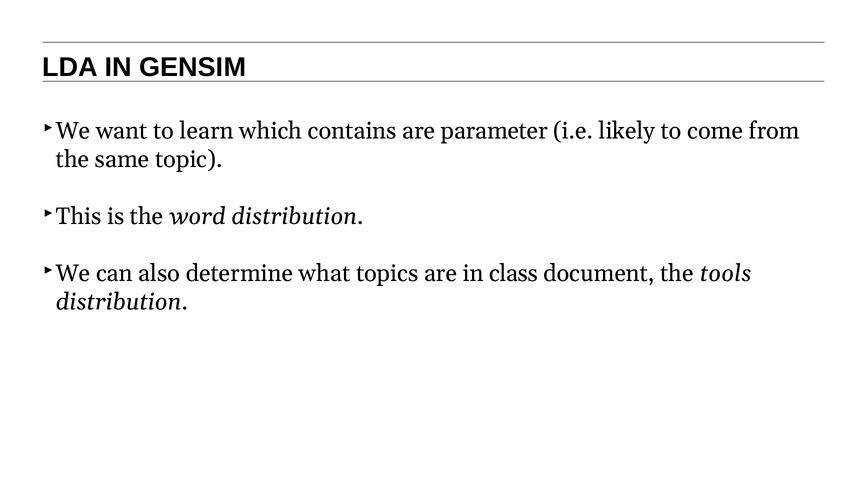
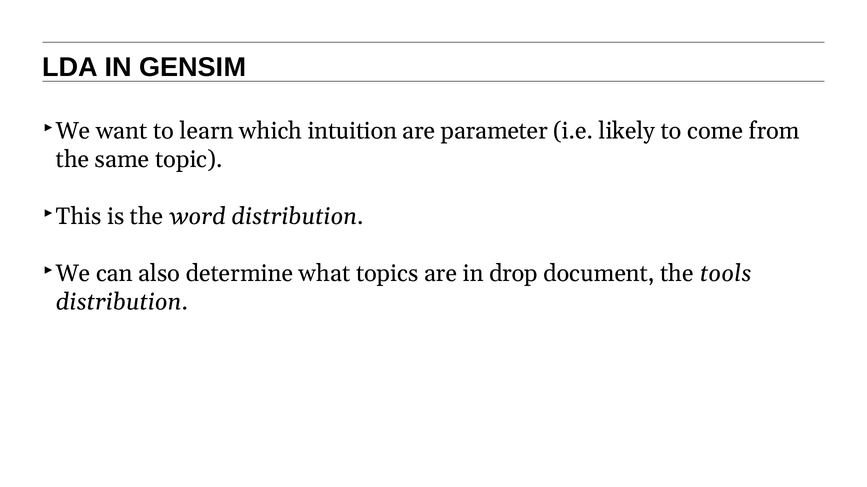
contains: contains -> intuition
class: class -> drop
